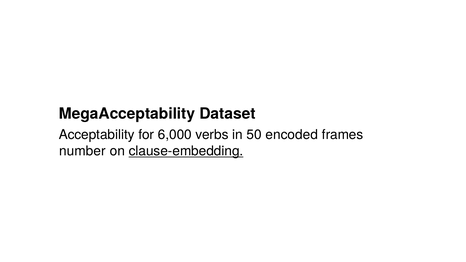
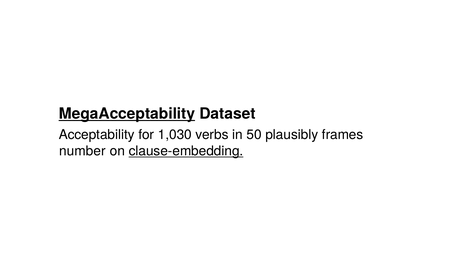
MegaAcceptability underline: none -> present
6,000: 6,000 -> 1,030
encoded: encoded -> plausibly
